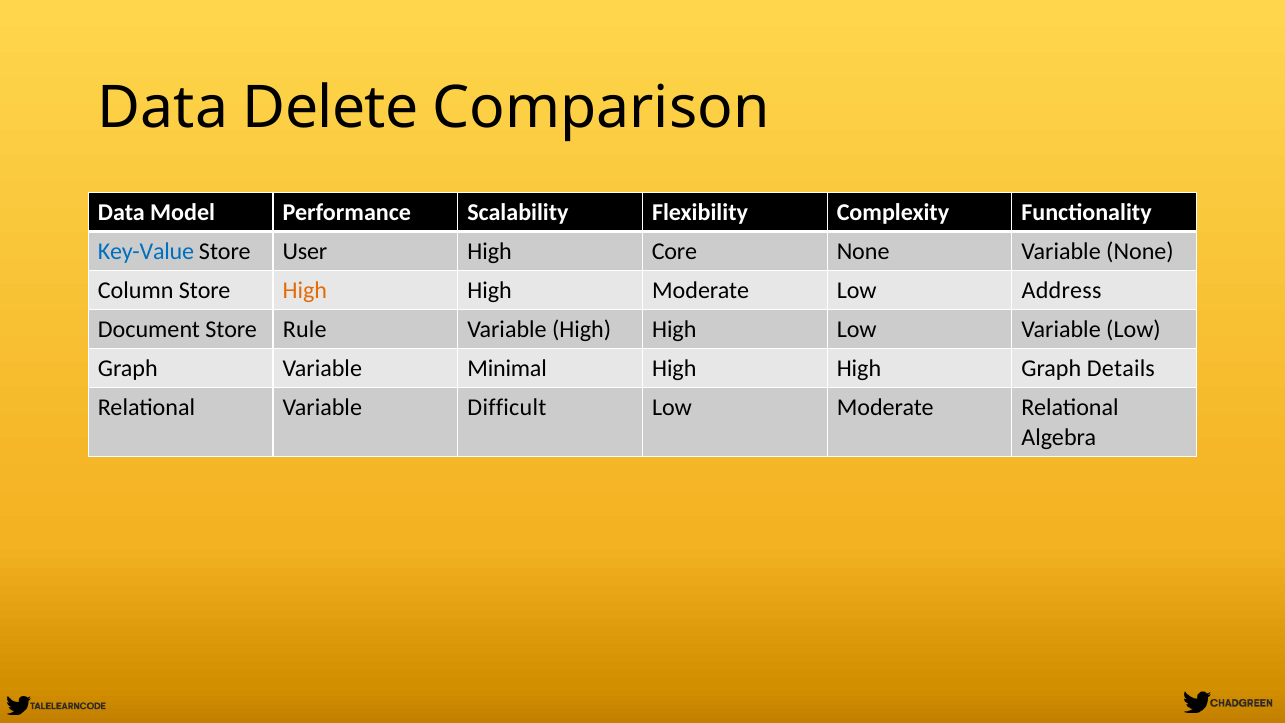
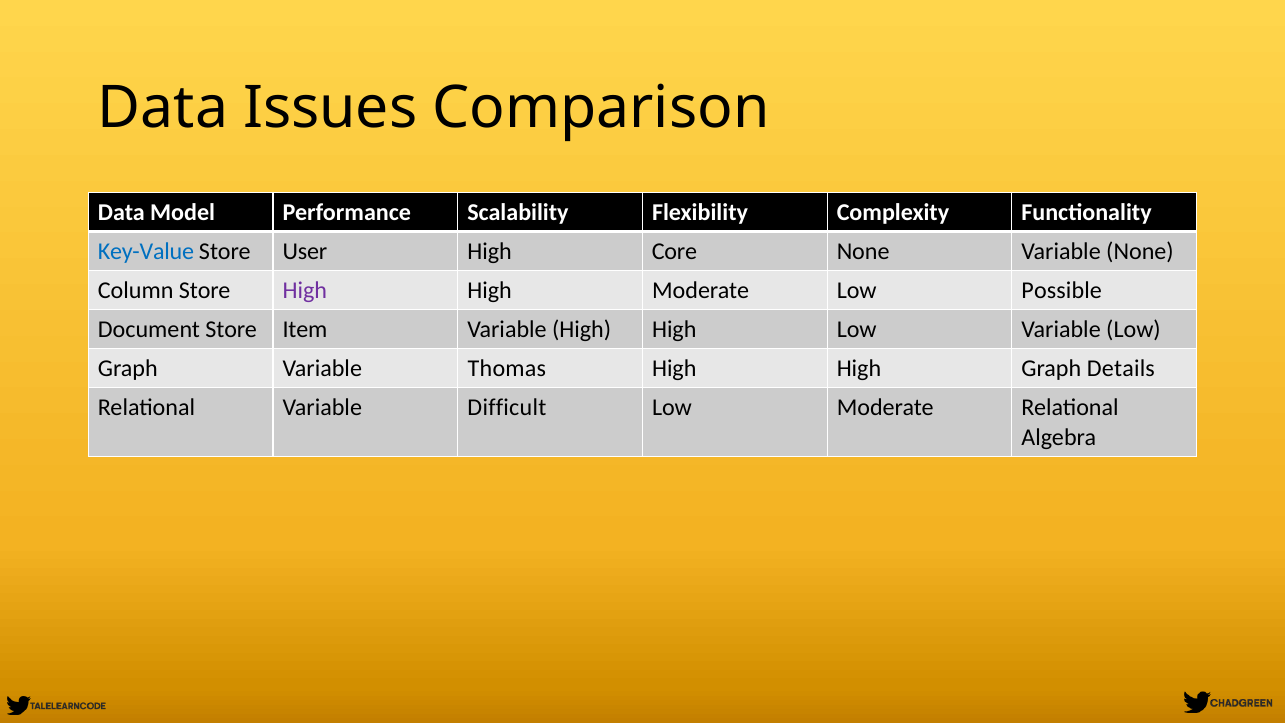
Delete: Delete -> Issues
High at (305, 290) colour: orange -> purple
Address: Address -> Possible
Rule: Rule -> Item
Minimal: Minimal -> Thomas
